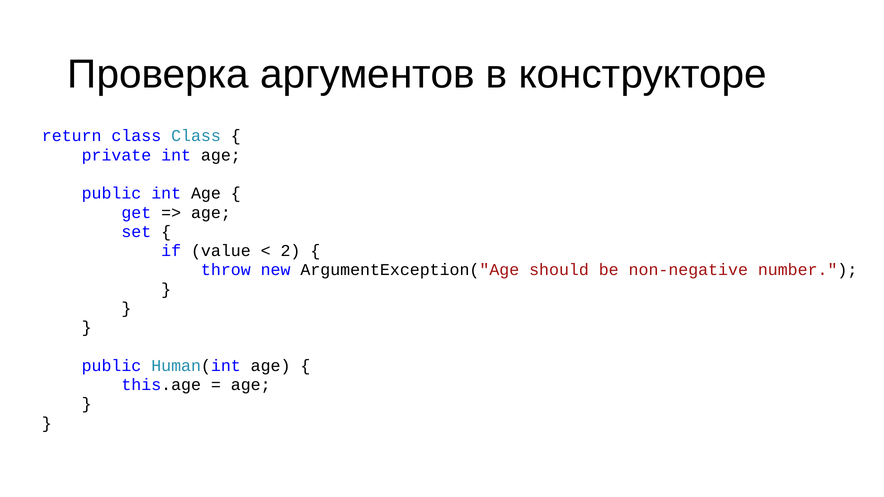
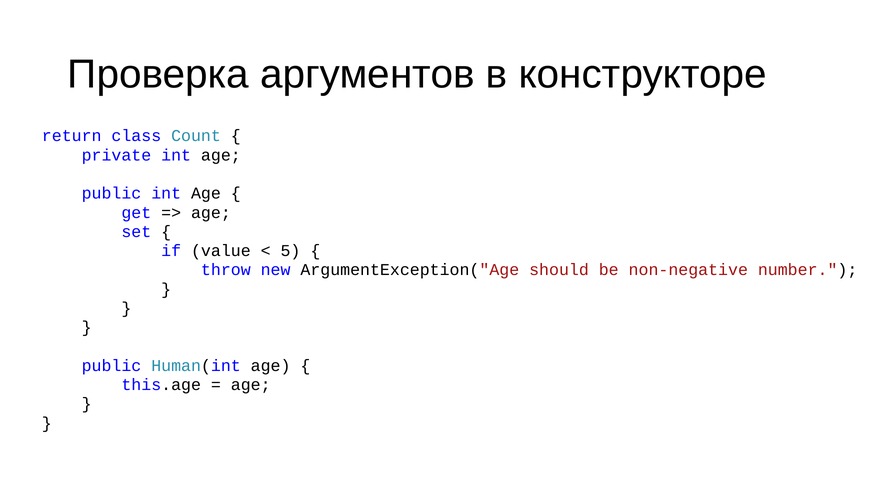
class Class: Class -> Count
2: 2 -> 5
